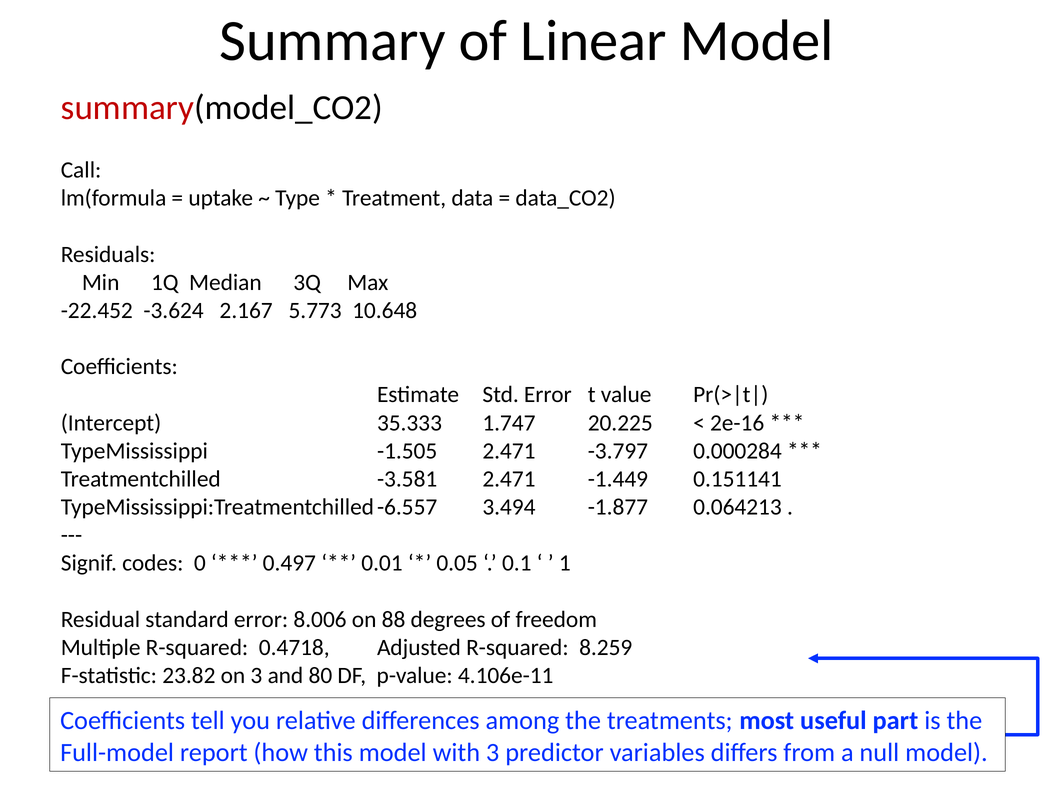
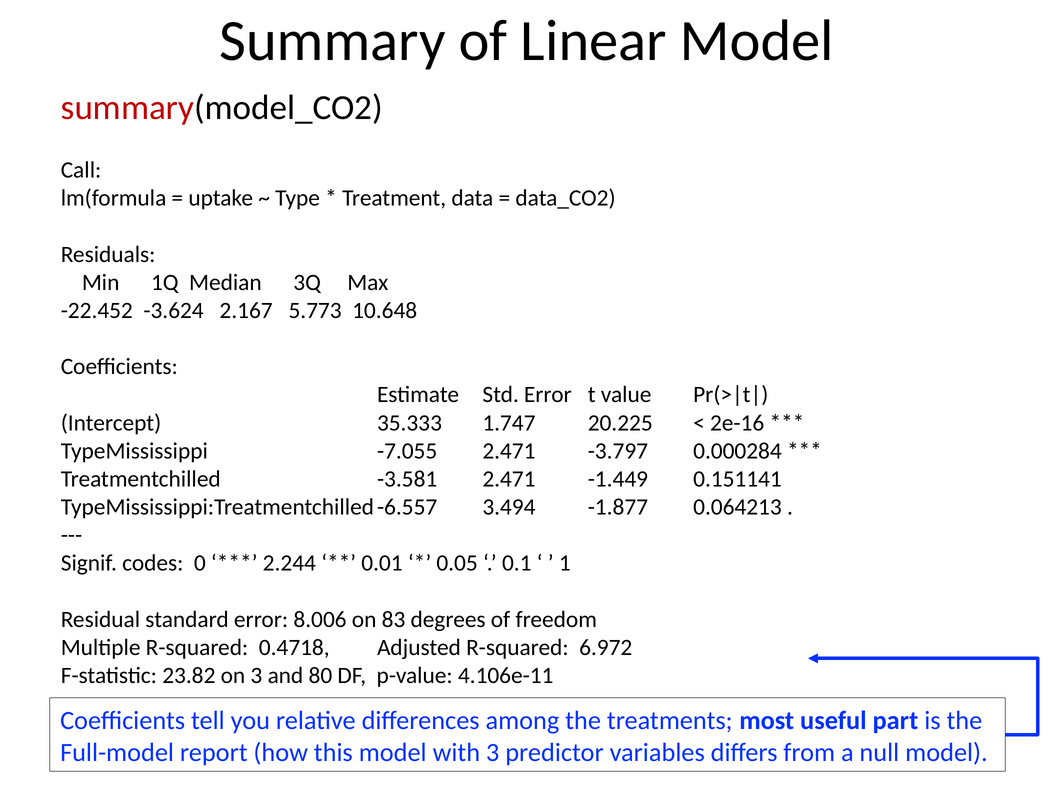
-1.505: -1.505 -> -7.055
0.497: 0.497 -> 2.244
88: 88 -> 83
8.259: 8.259 -> 6.972
